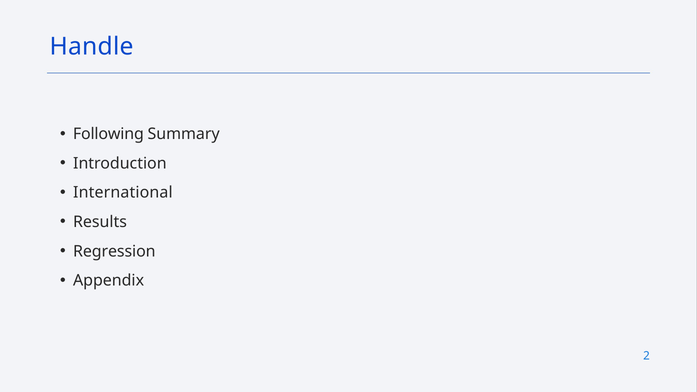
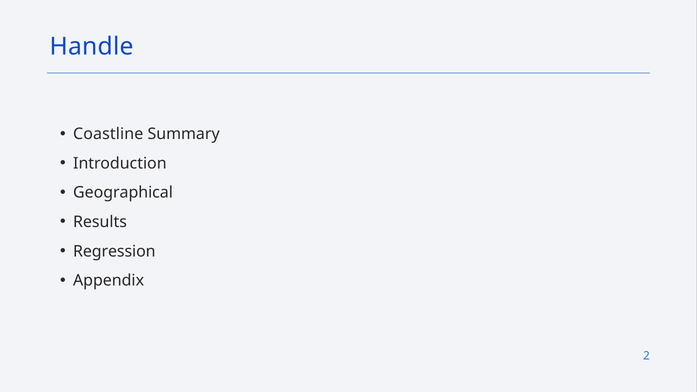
Following: Following -> Coastline
International: International -> Geographical
